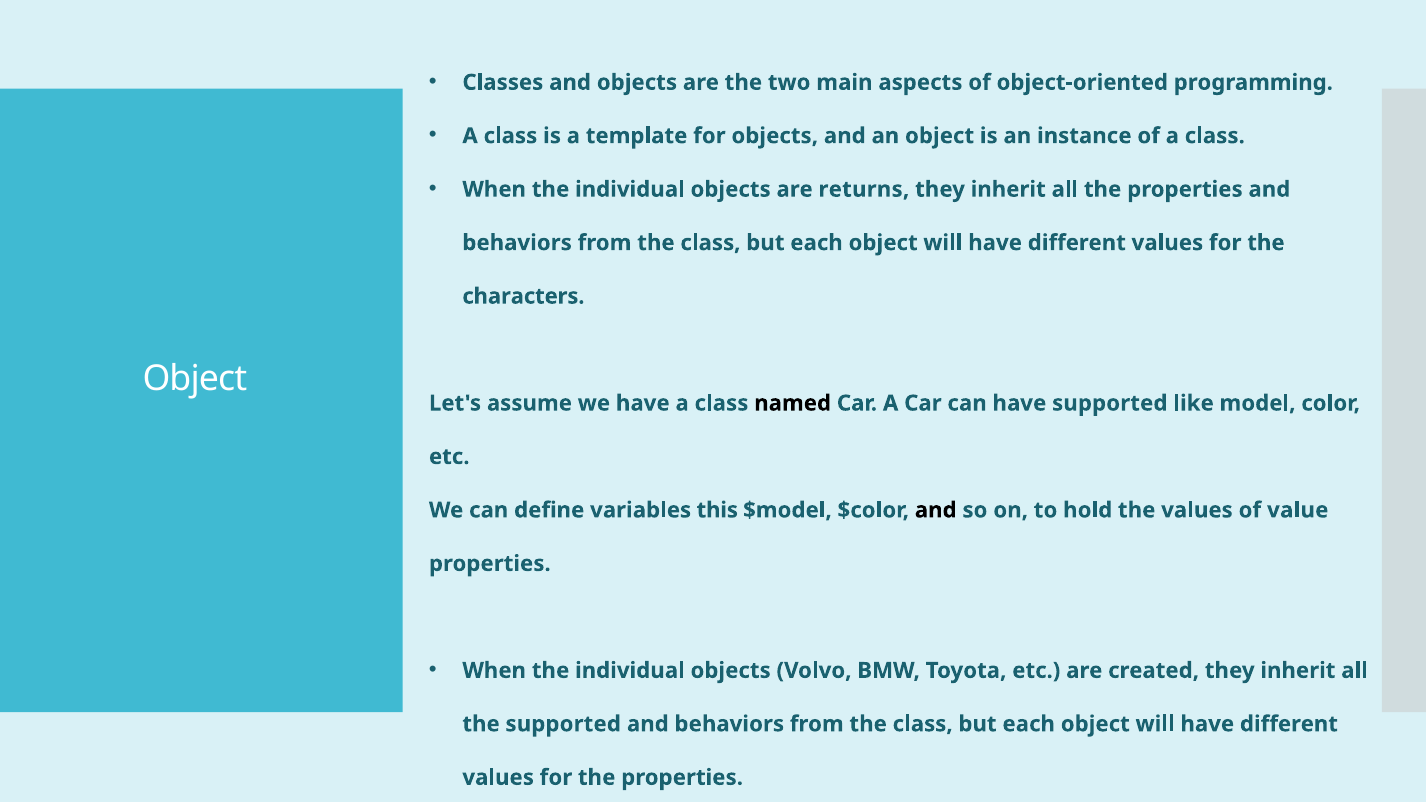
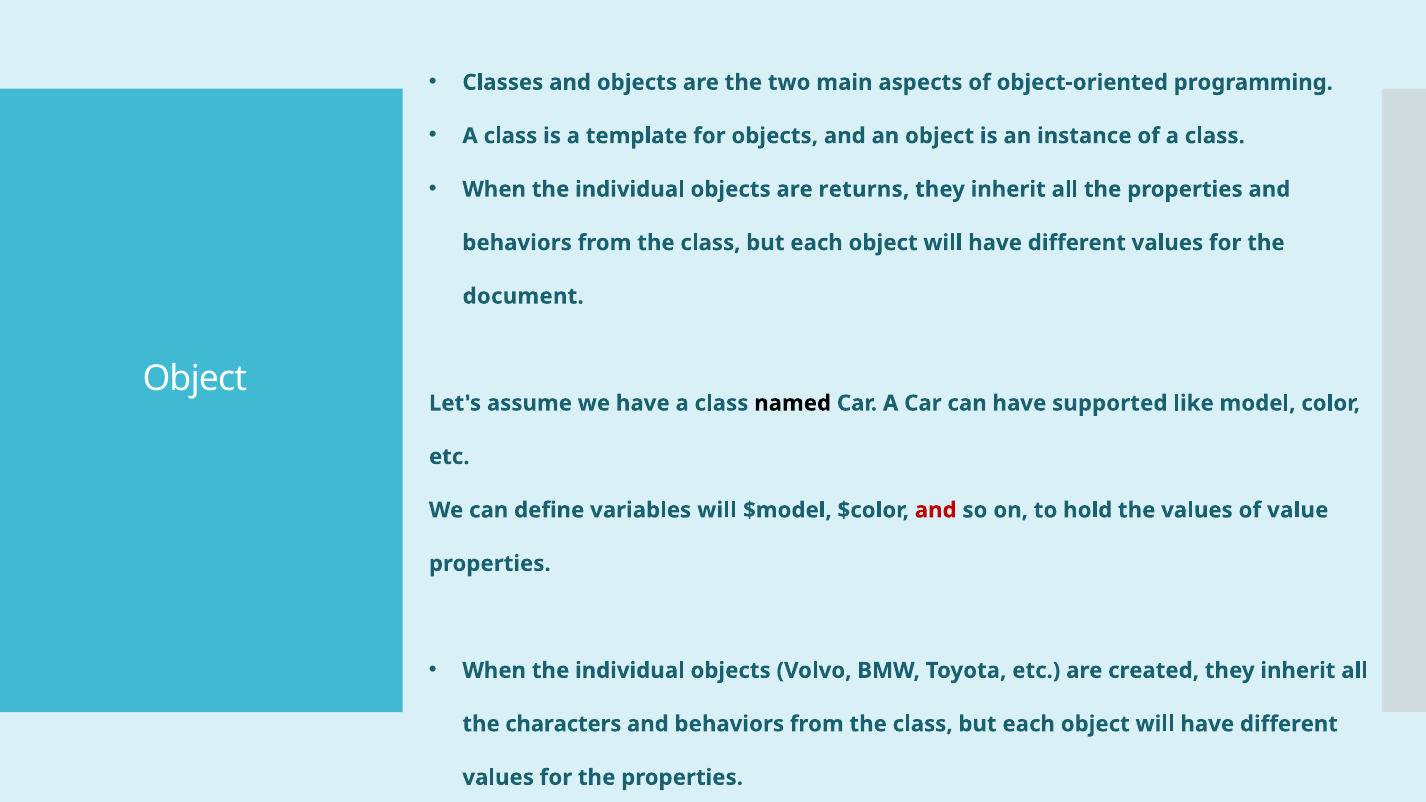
characters: characters -> document
variables this: this -> will
and at (936, 510) colour: black -> red
the supported: supported -> characters
